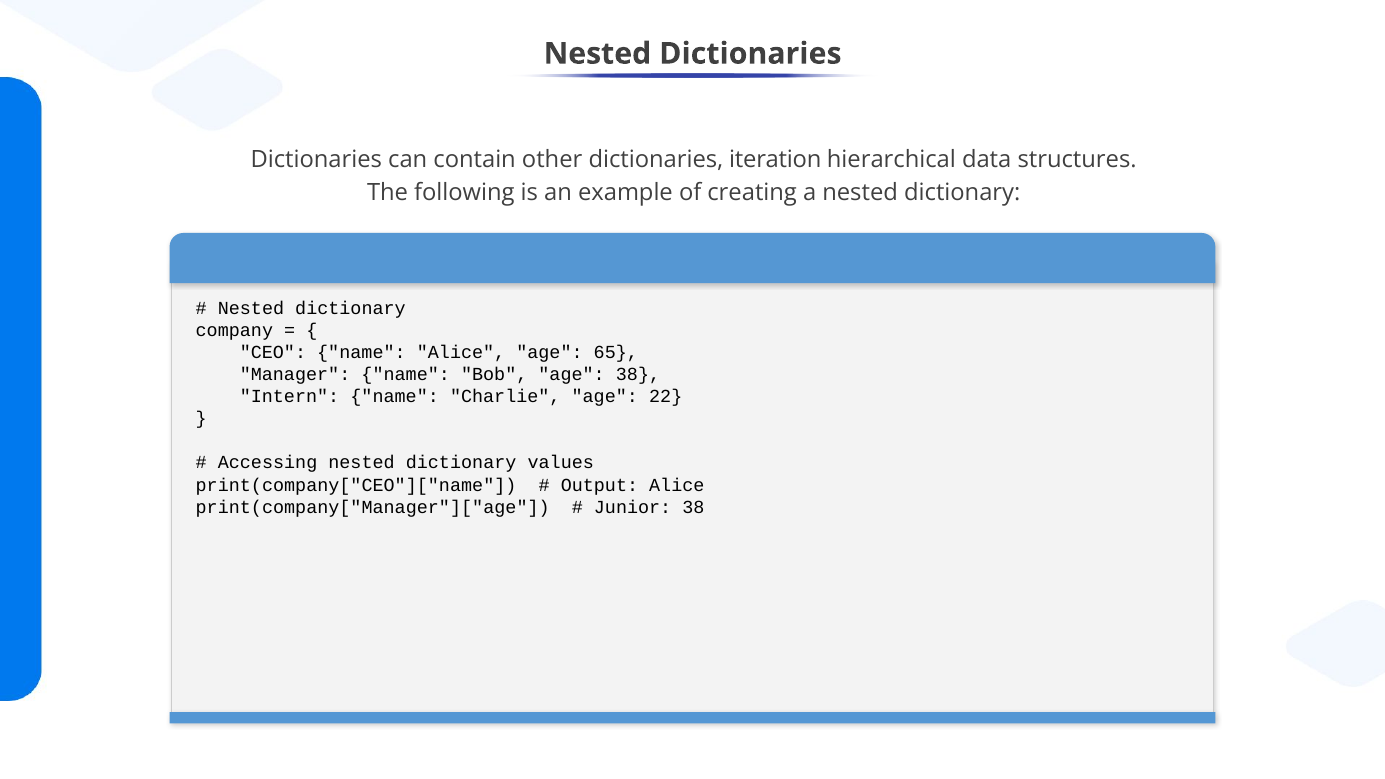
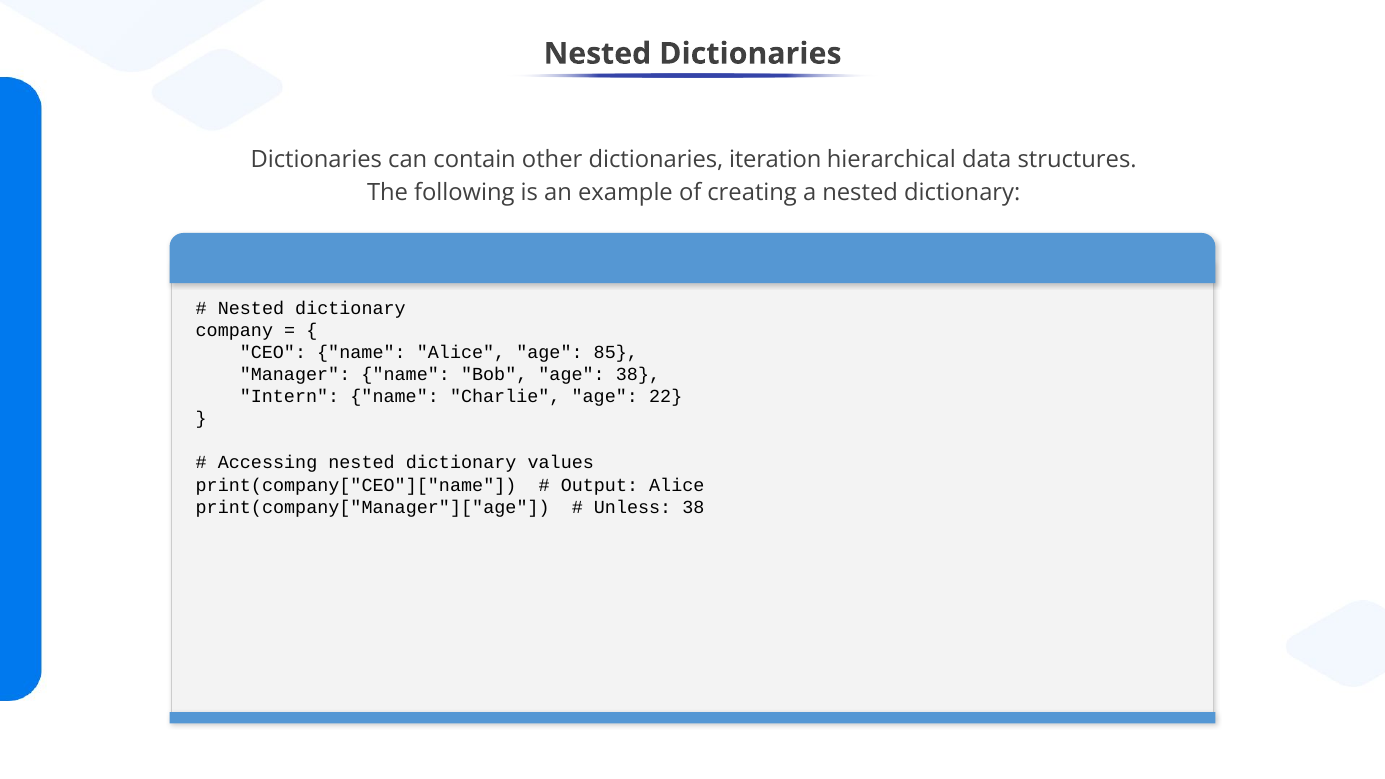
65: 65 -> 85
Junior: Junior -> Unless
